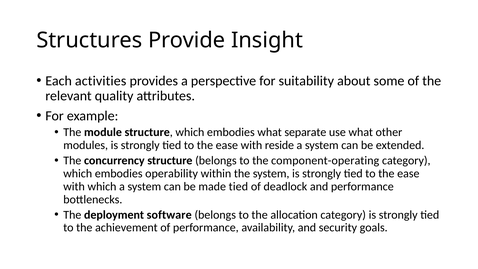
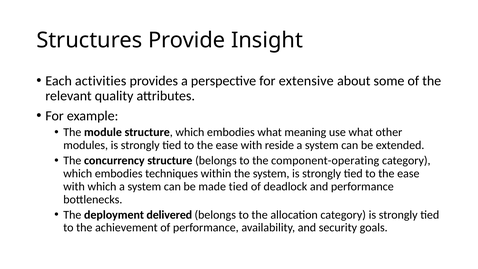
suitability: suitability -> extensive
separate: separate -> meaning
operability: operability -> techniques
software: software -> delivered
